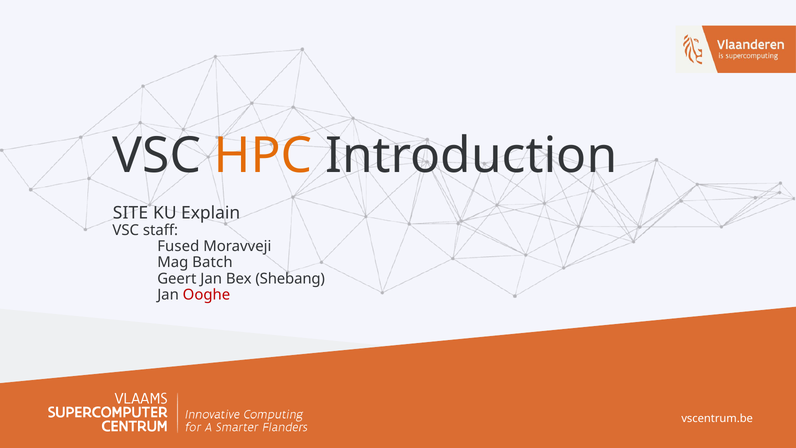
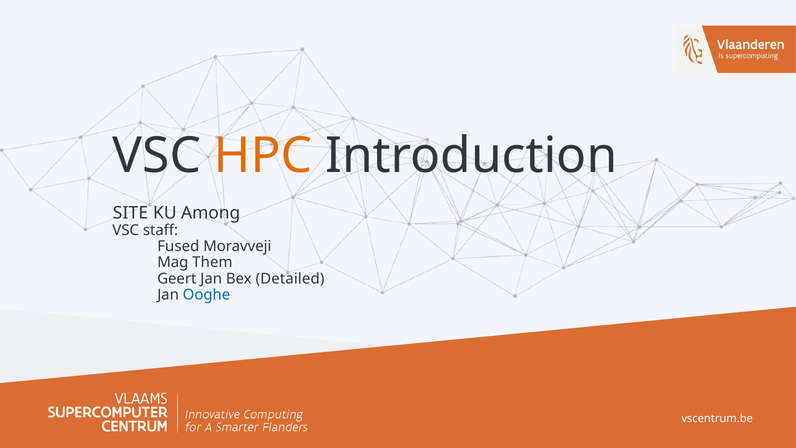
Explain: Explain -> Among
Batch: Batch -> Them
Shebang: Shebang -> Detailed
Ooghe colour: red -> blue
